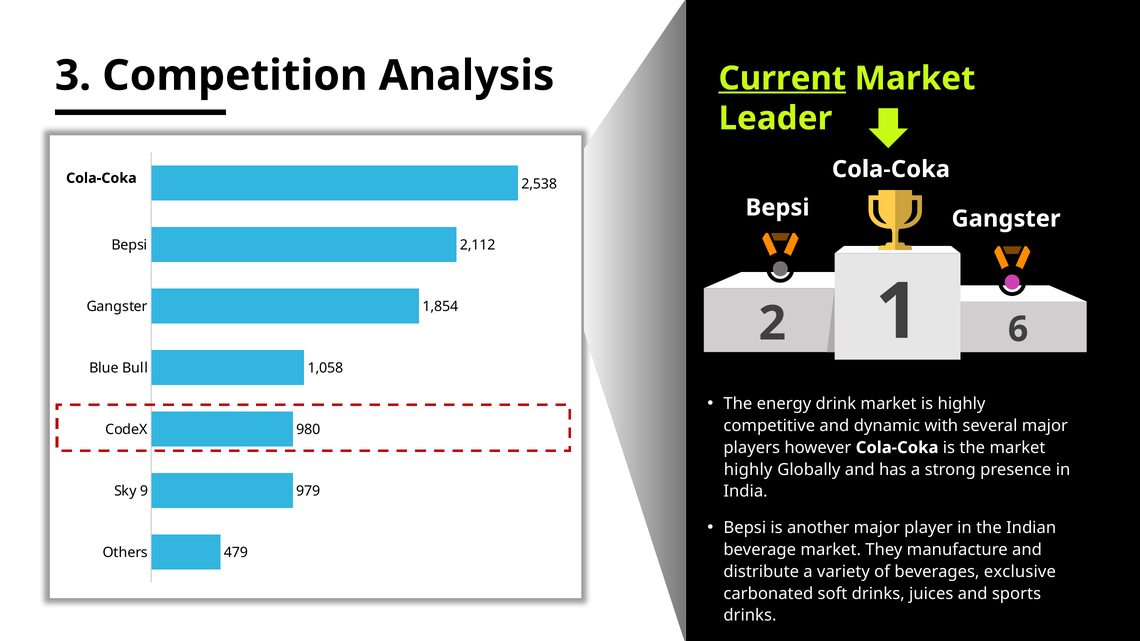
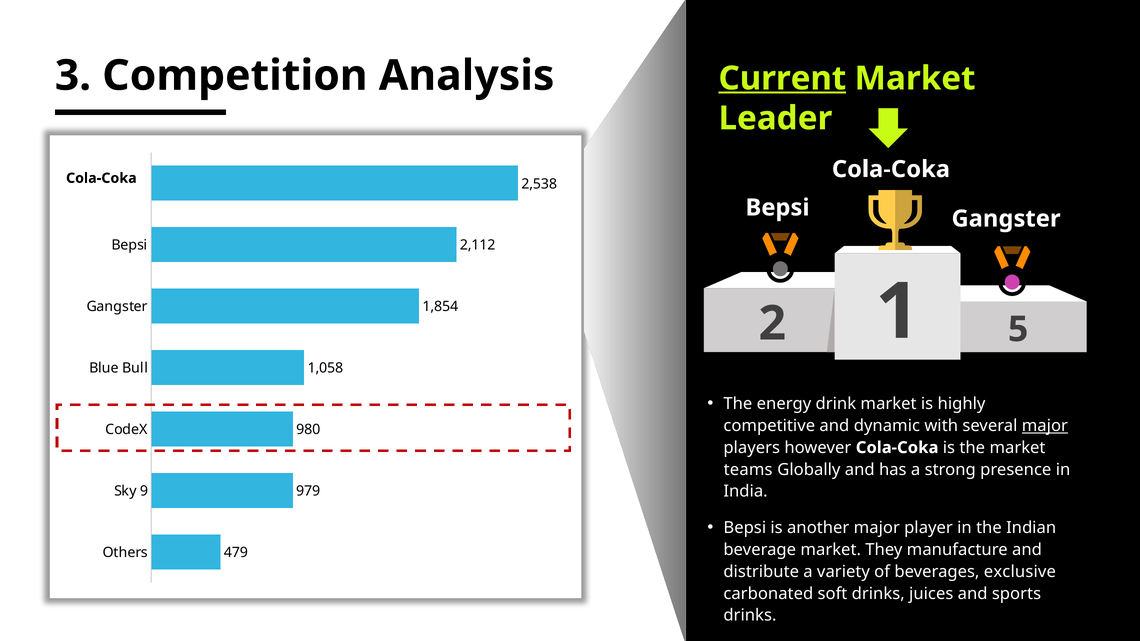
6: 6 -> 5
major at (1045, 426) underline: none -> present
highly at (748, 470): highly -> teams
